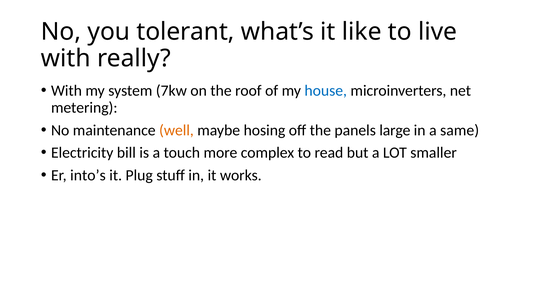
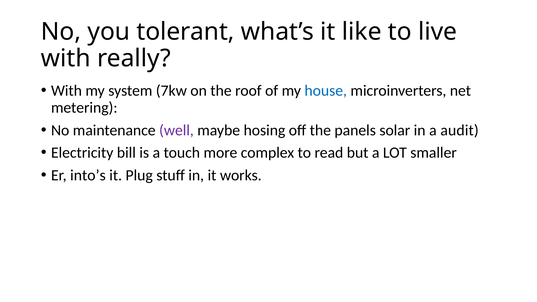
well colour: orange -> purple
large: large -> solar
same: same -> audit
